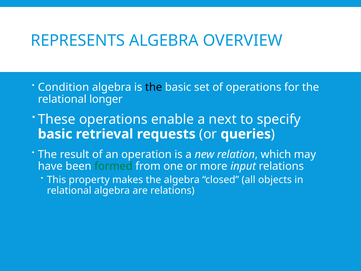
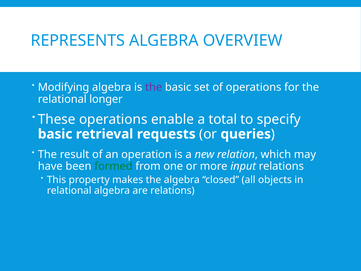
Condition: Condition -> Modifying
the at (154, 87) colour: black -> purple
next: next -> total
